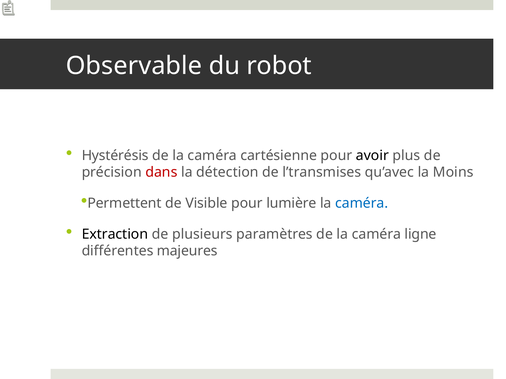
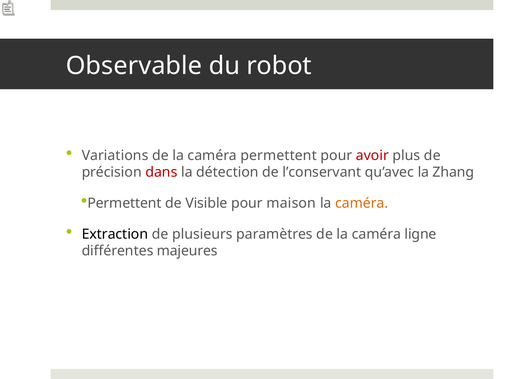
Hystérésis: Hystérésis -> Variations
caméra cartésienne: cartésienne -> permettent
avoir colour: black -> red
l’transmises: l’transmises -> l’conservant
Moins: Moins -> Zhang
lumière: lumière -> maison
caméra at (362, 203) colour: blue -> orange
